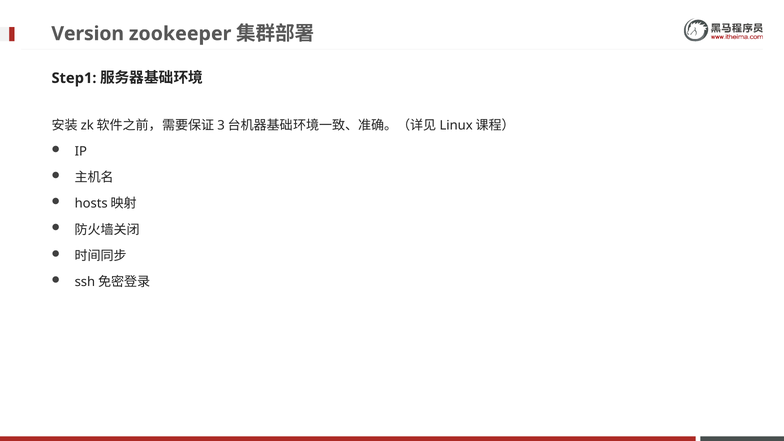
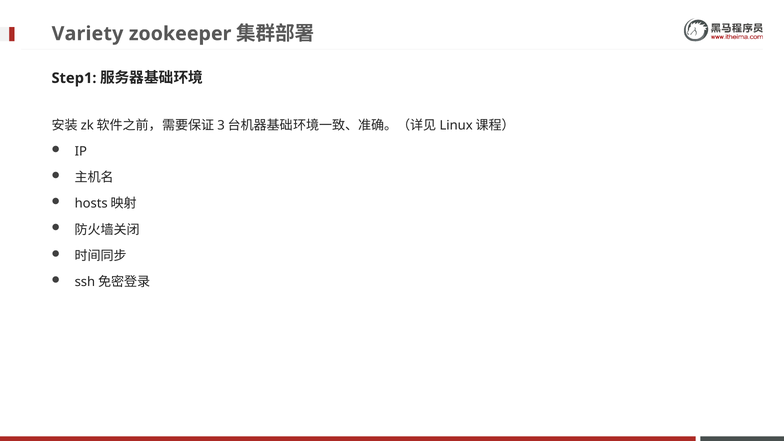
Version: Version -> Variety
